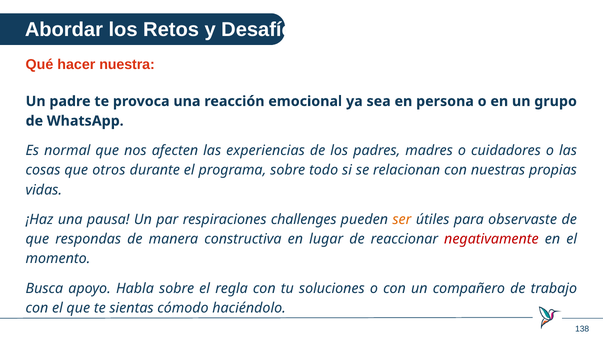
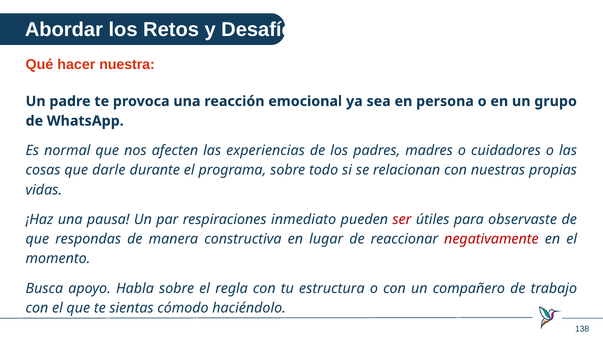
otros: otros -> darle
challenges: challenges -> inmediato
ser colour: orange -> red
soluciones: soluciones -> estructura
